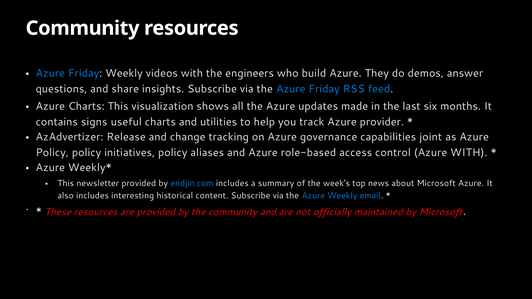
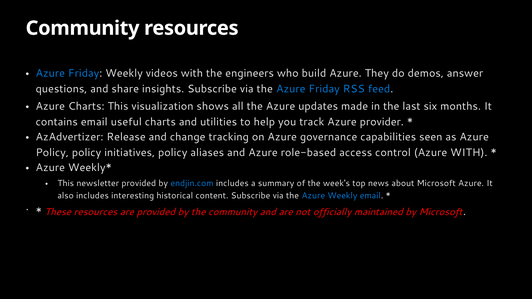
contains signs: signs -> email
joint: joint -> seen
